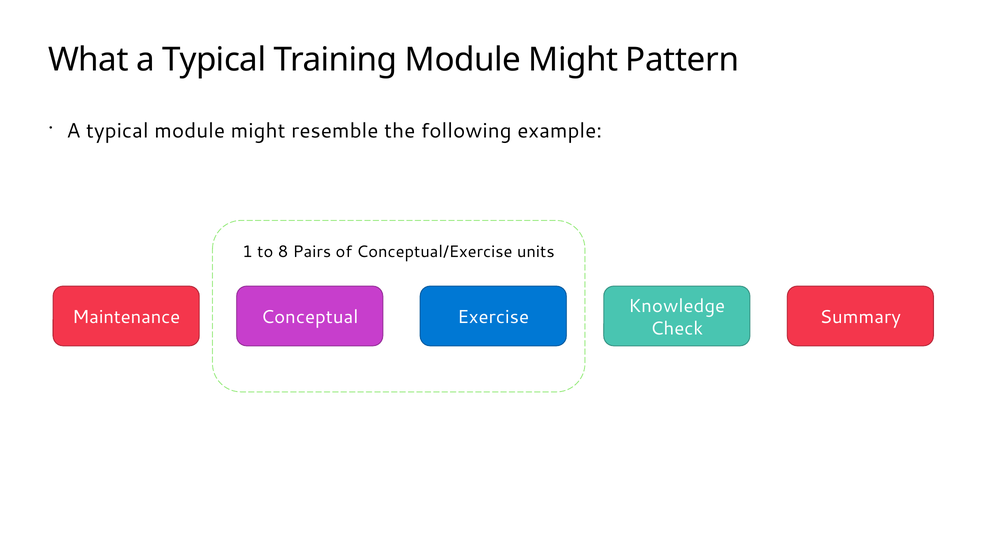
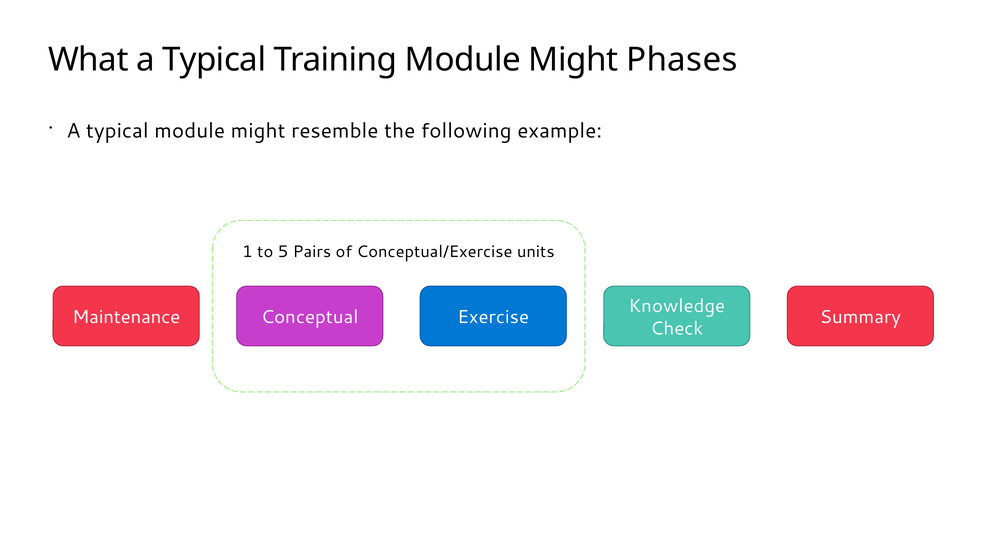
Pattern: Pattern -> Phases
8: 8 -> 5
